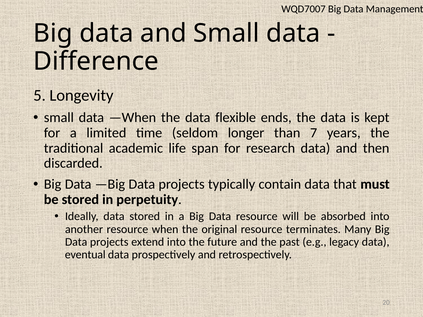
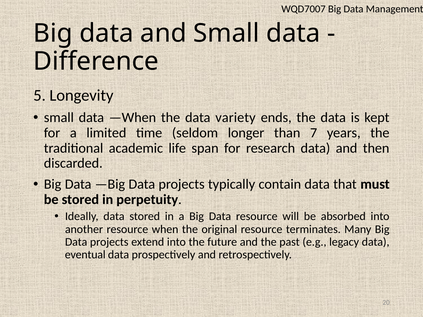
flexible: flexible -> variety
